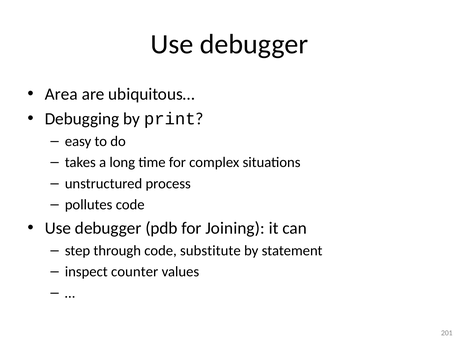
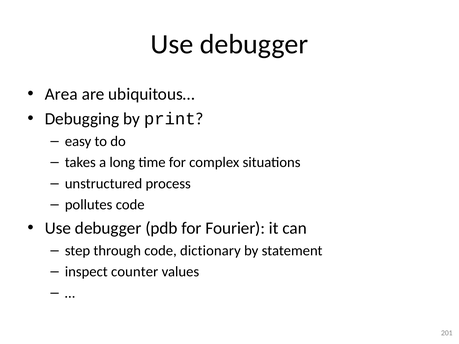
Joining: Joining -> Fourier
substitute: substitute -> dictionary
